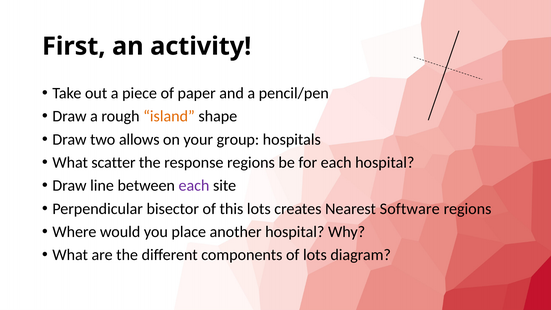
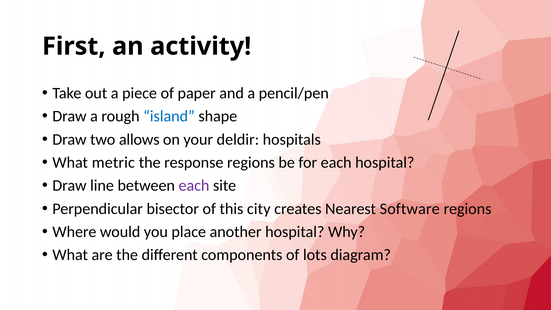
island colour: orange -> blue
group: group -> deldir
scatter: scatter -> metric
this lots: lots -> city
